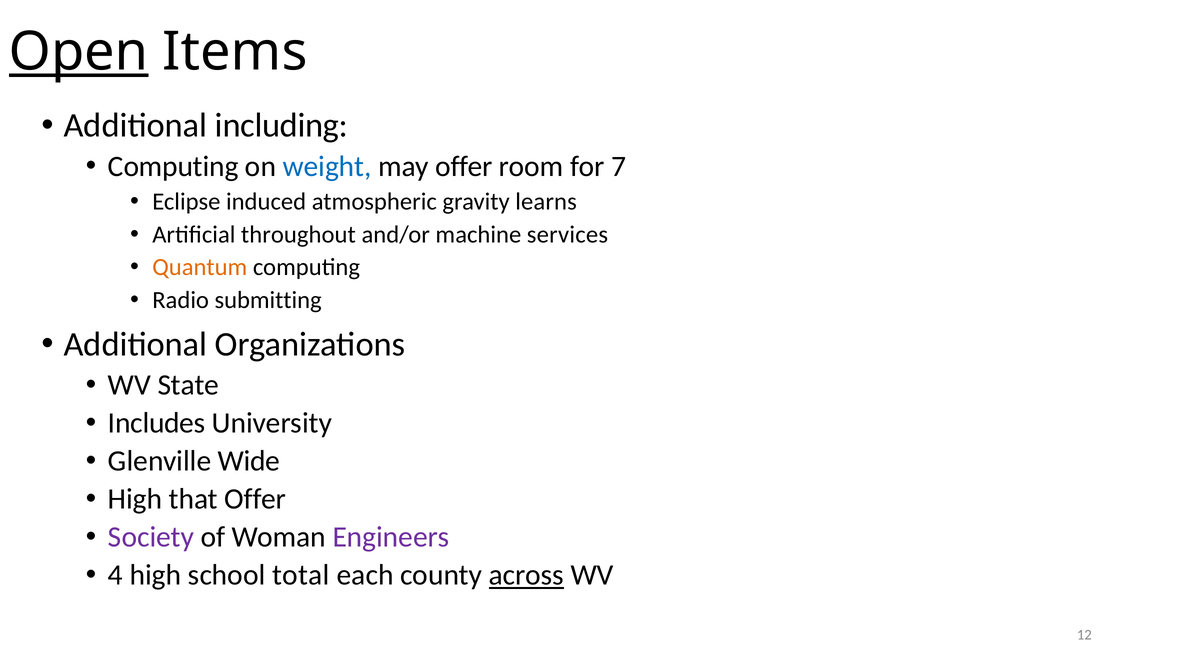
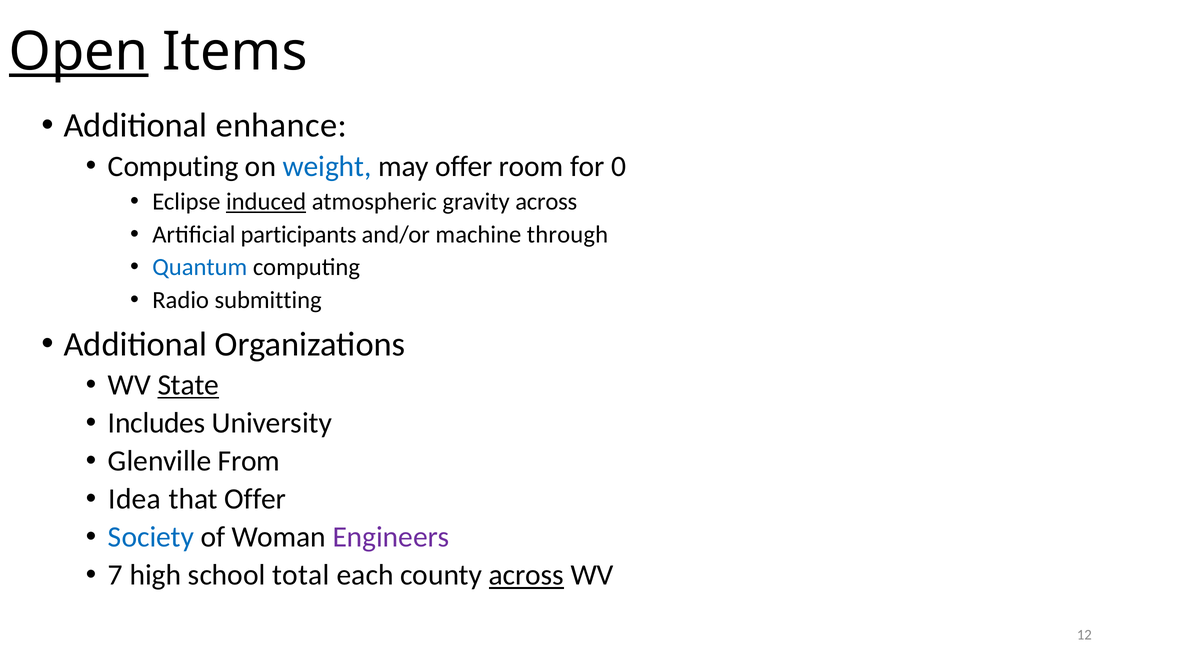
including: including -> enhance
7: 7 -> 0
induced underline: none -> present
gravity learns: learns -> across
throughout: throughout -> participants
services: services -> through
Quantum colour: orange -> blue
State underline: none -> present
Wide: Wide -> From
High at (135, 499): High -> Idea
Society colour: purple -> blue
4: 4 -> 7
